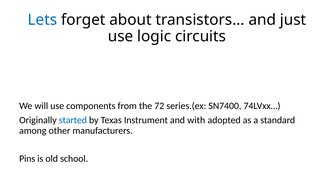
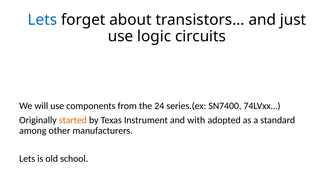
72: 72 -> 24
started colour: blue -> orange
Pins at (27, 158): Pins -> Lets
